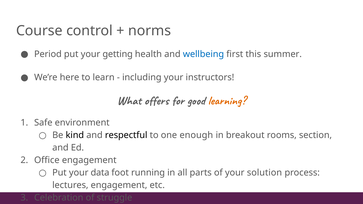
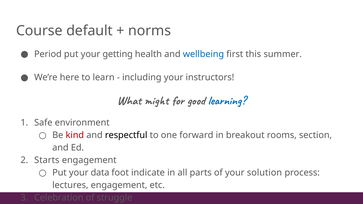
control: control -> default
offers: offers -> might
learning colour: orange -> blue
kind colour: black -> red
enough: enough -> forward
Office: Office -> Starts
running: running -> indicate
